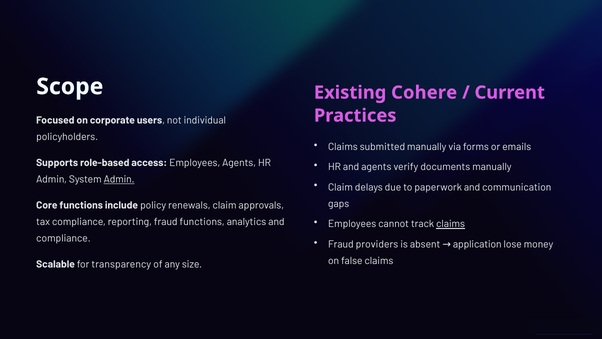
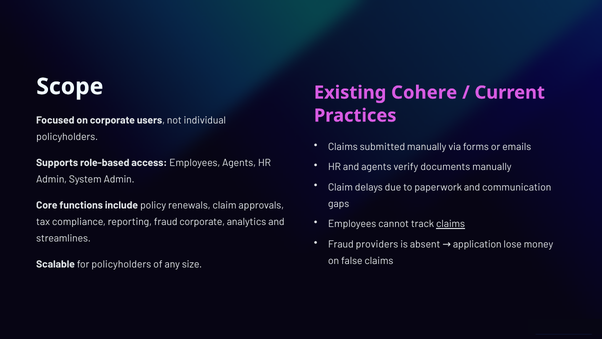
Admin at (119, 179) underline: present -> none
fraud functions: functions -> corporate
compliance at (63, 238): compliance -> streamlines
for transparency: transparency -> policyholders
